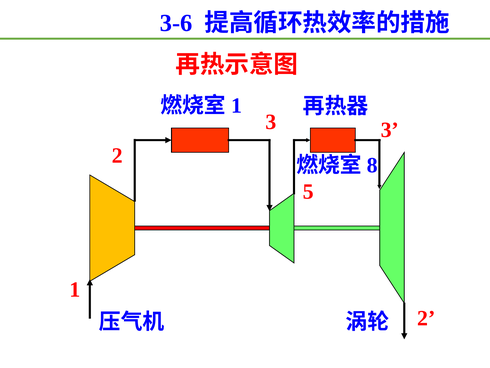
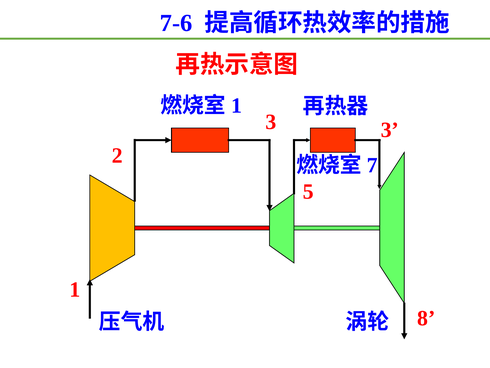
3-6: 3-6 -> 7-6
8: 8 -> 7
2 at (426, 318): 2 -> 8
